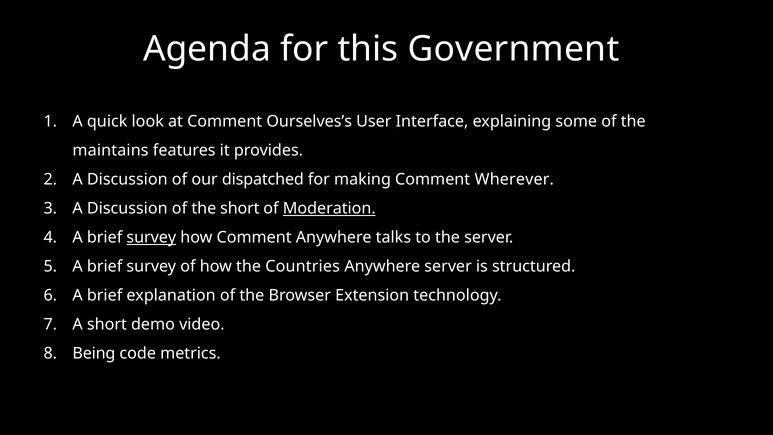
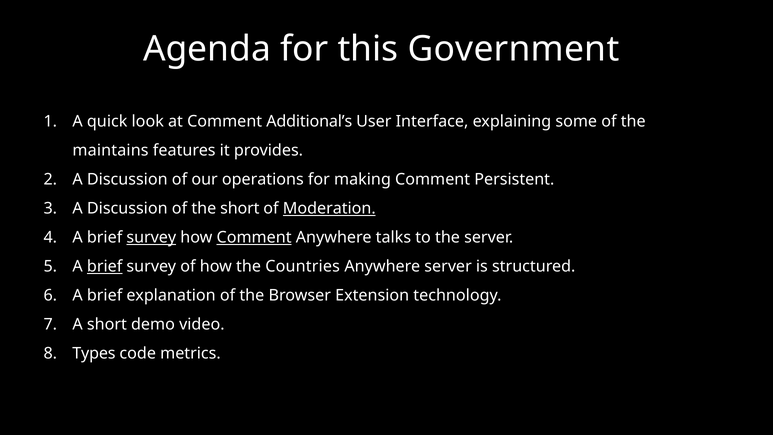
Ourselves’s: Ourselves’s -> Additional’s
dispatched: dispatched -> operations
Wherever: Wherever -> Persistent
Comment at (254, 237) underline: none -> present
brief at (105, 266) underline: none -> present
Being: Being -> Types
